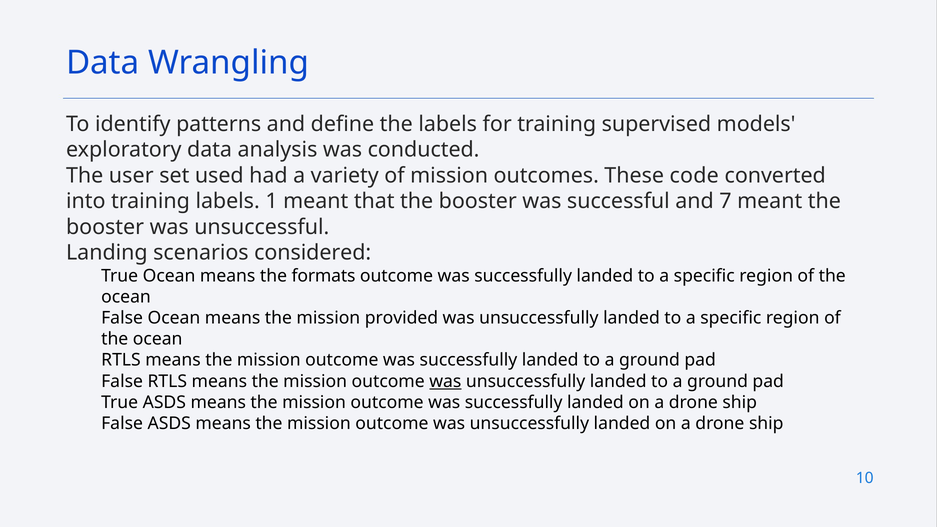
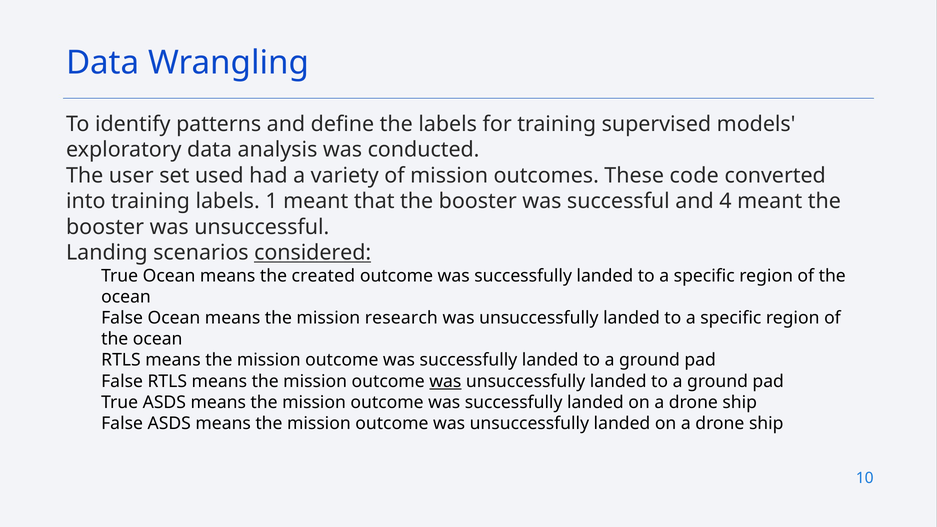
7: 7 -> 4
considered underline: none -> present
formats: formats -> created
provided: provided -> research
